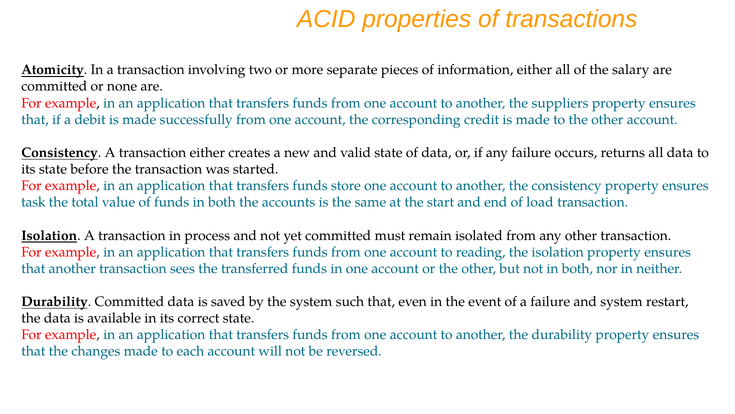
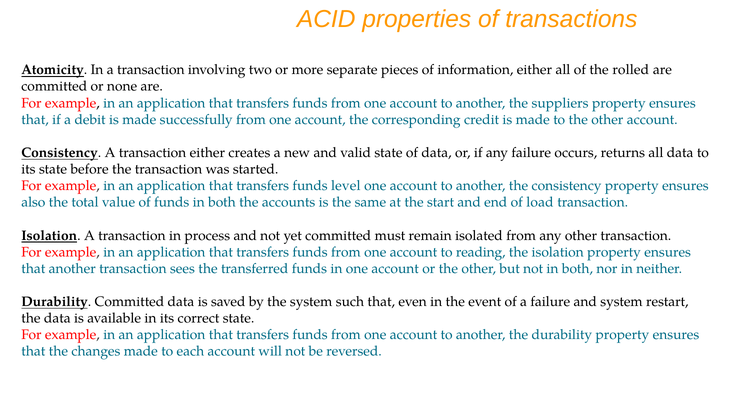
salary: salary -> rolled
store: store -> level
task: task -> also
